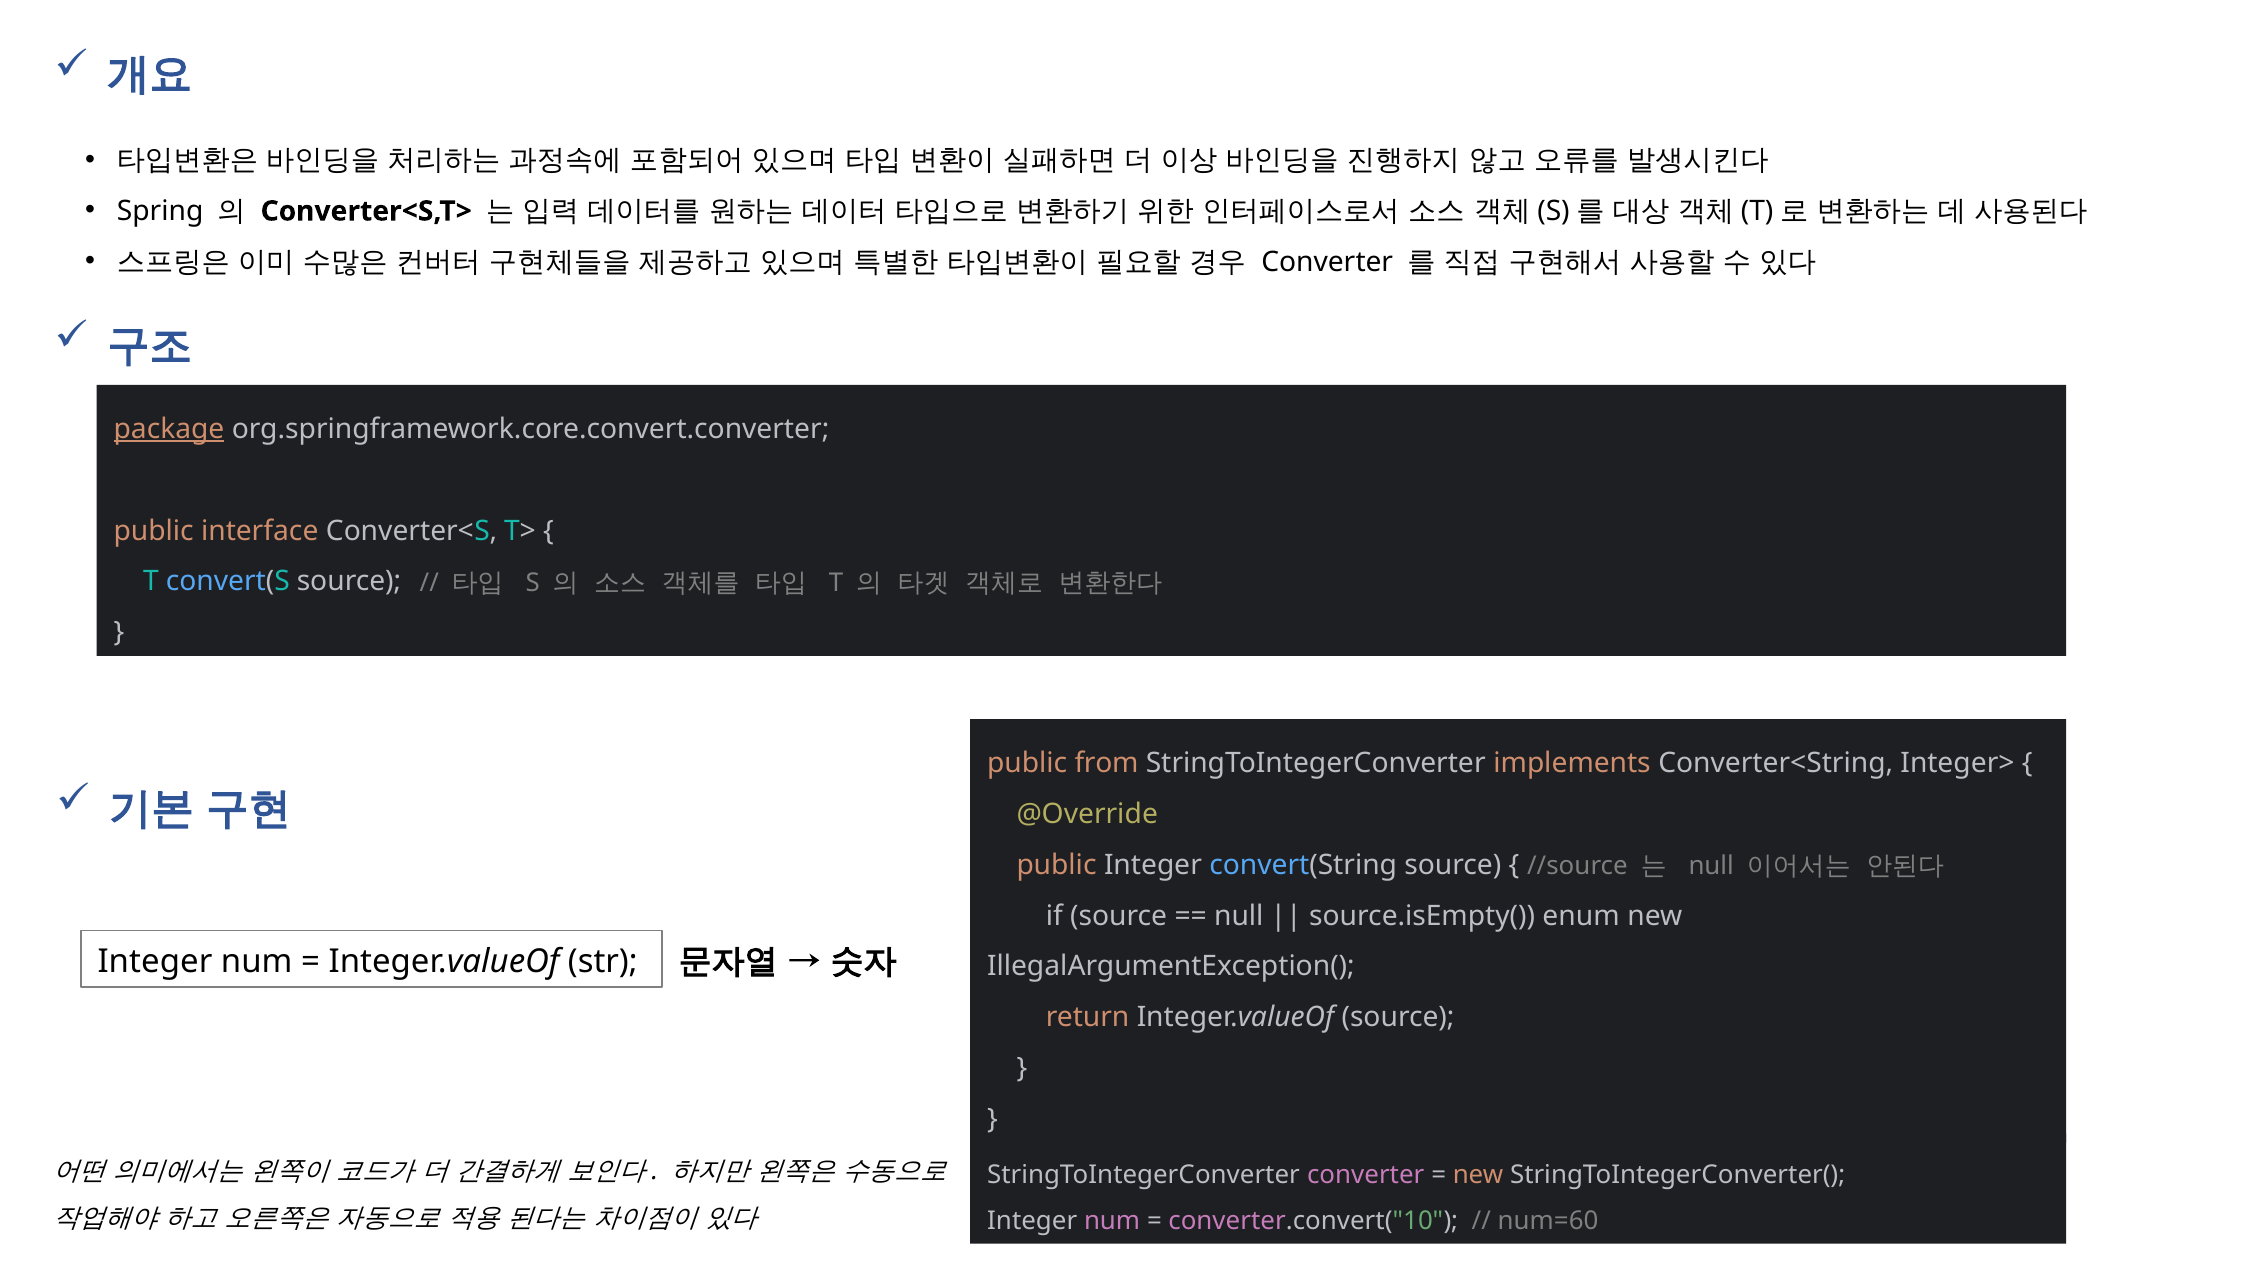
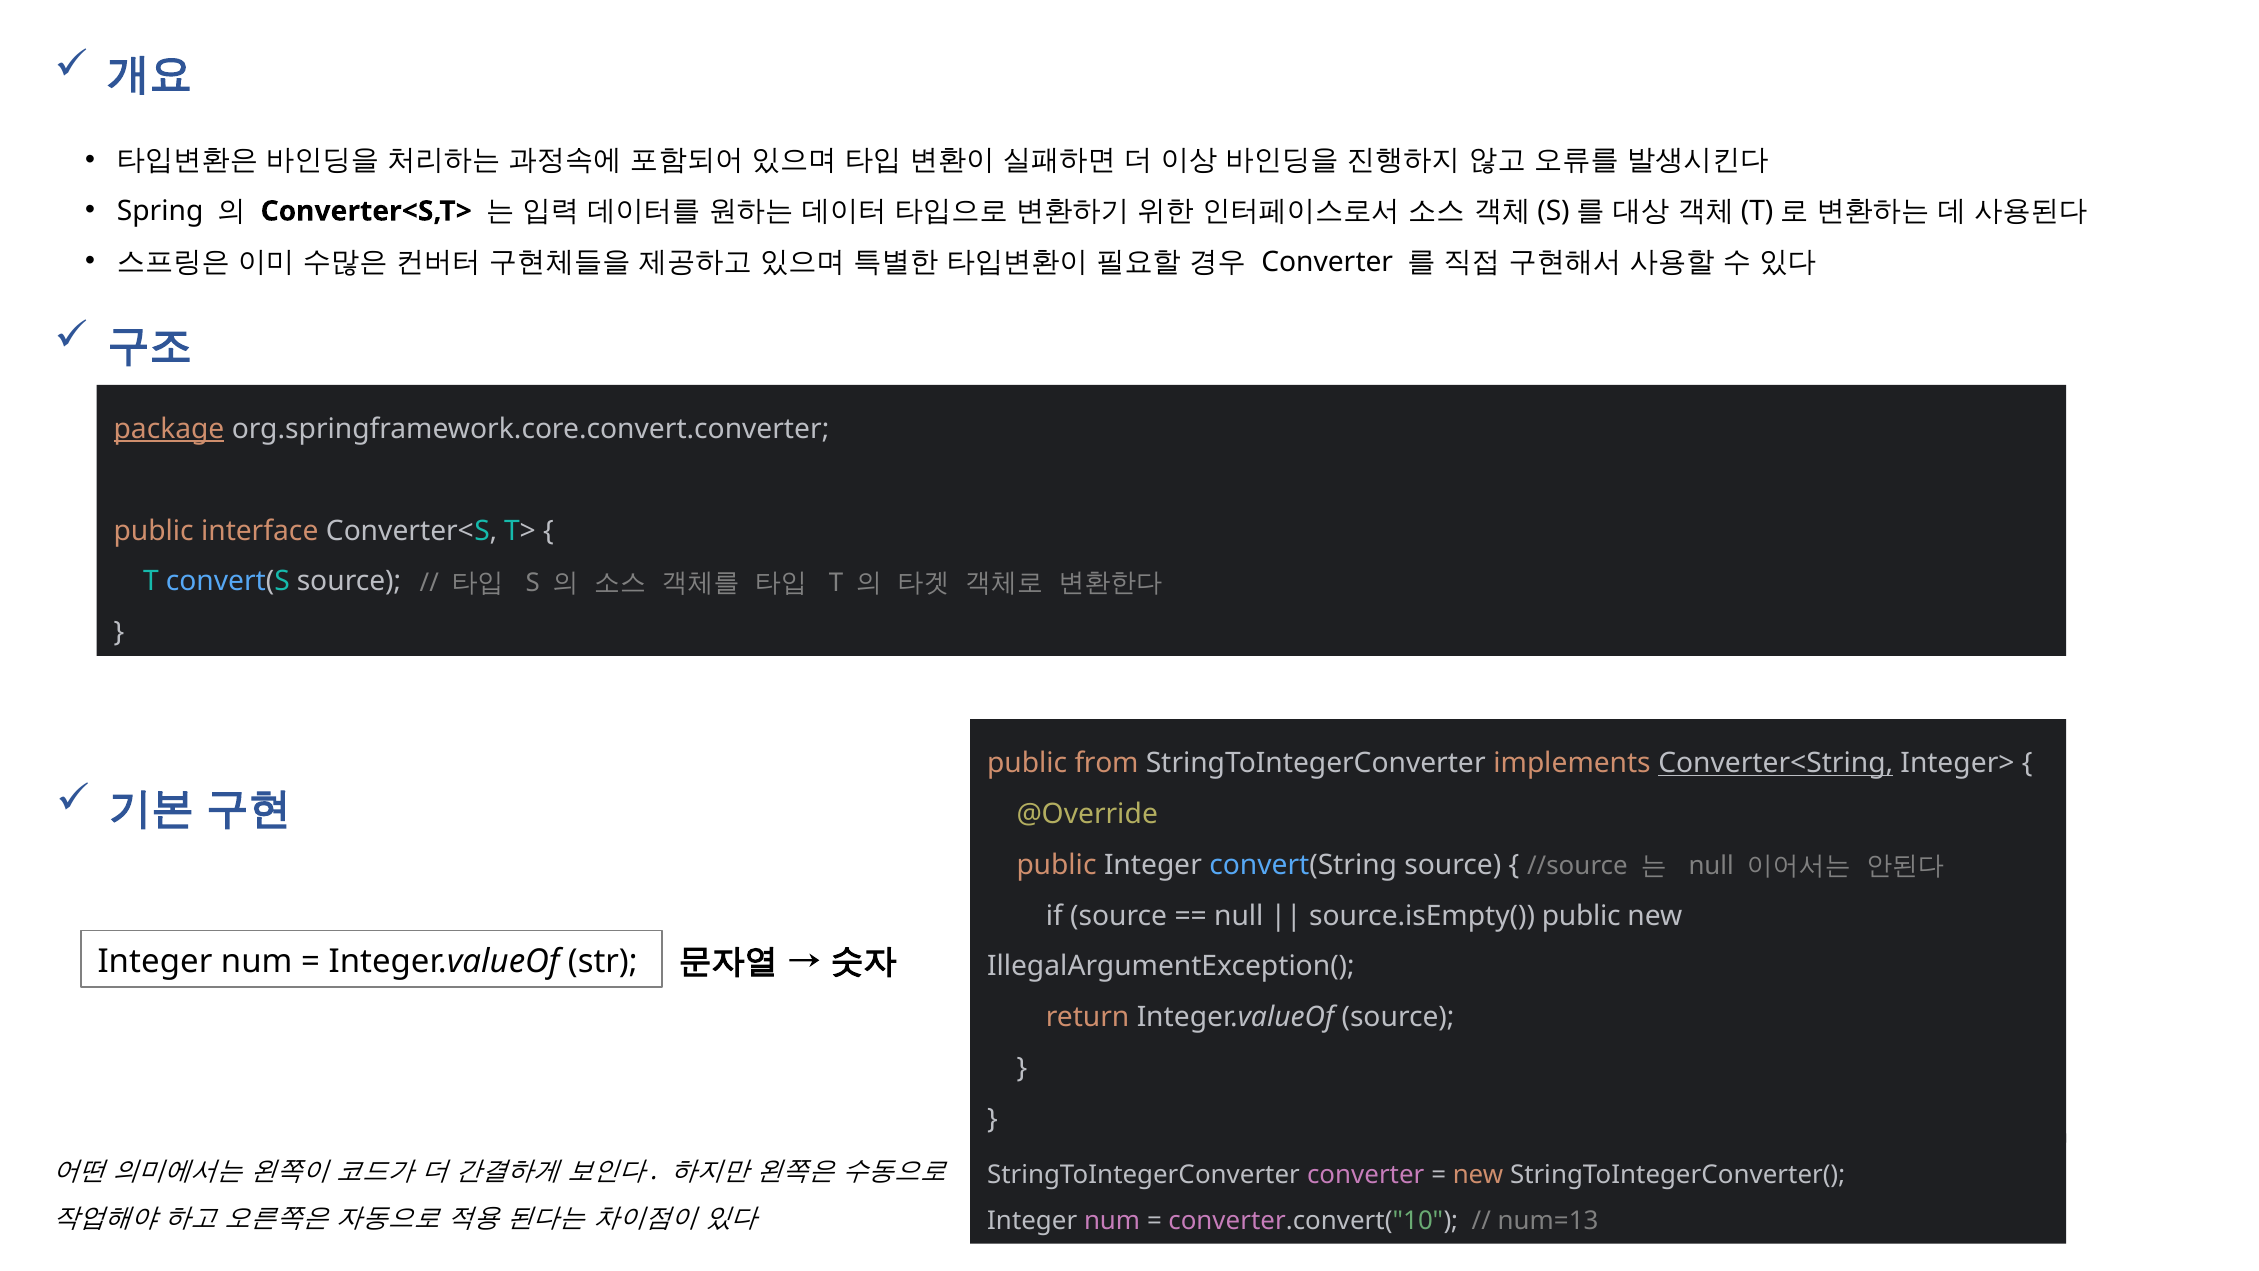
Converter<String underline: none -> present
source.isEmpty( enum: enum -> public
num=60: num=60 -> num=13
